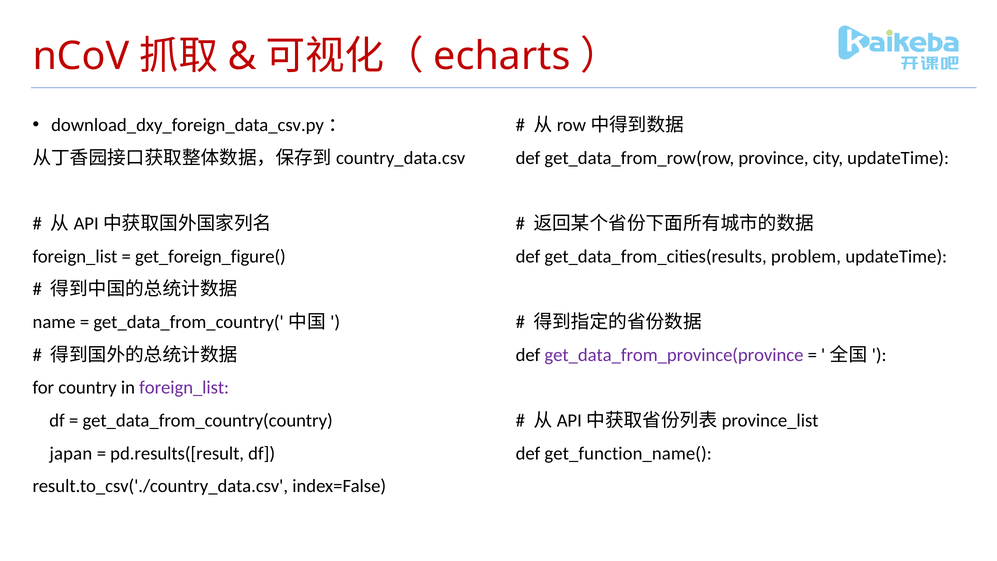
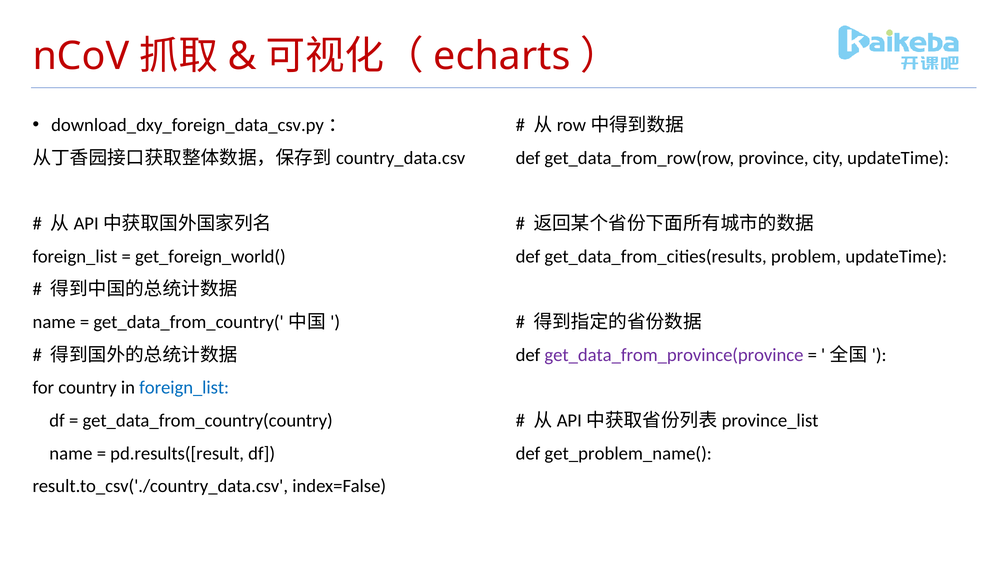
get_foreign_figure(: get_foreign_figure( -> get_foreign_world(
foreign_list at (184, 388) colour: purple -> blue
japan at (71, 453): japan -> name
get_function_name(: get_function_name( -> get_problem_name(
